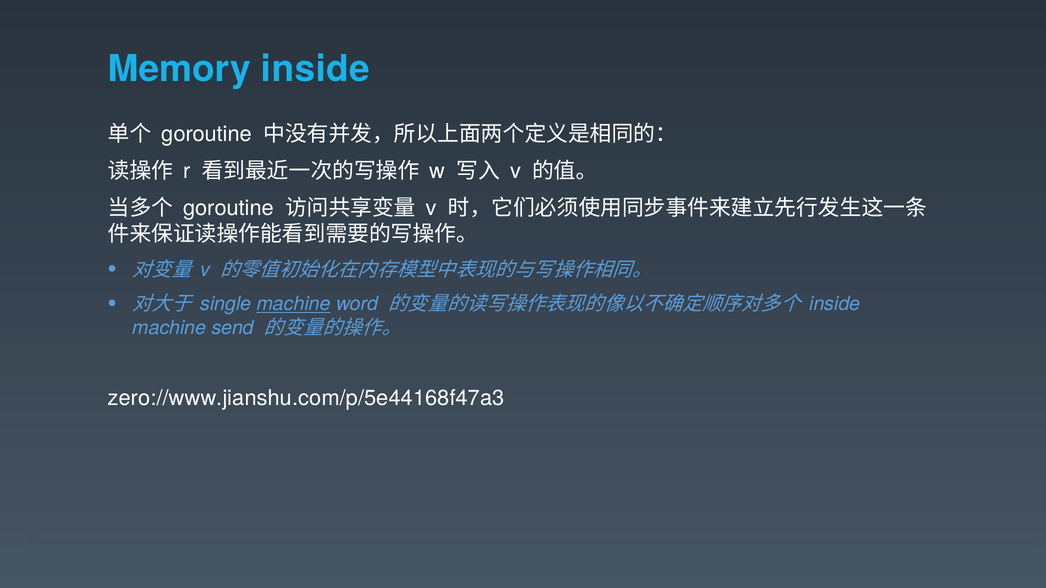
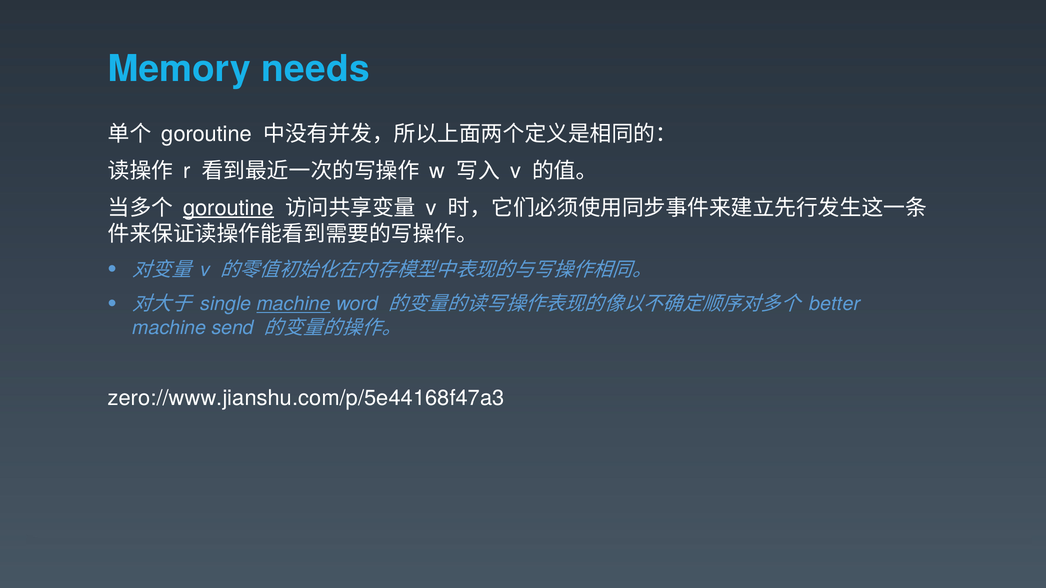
Memory inside: inside -> needs
goroutine at (228, 208) underline: none -> present
inside at (835, 304): inside -> better
